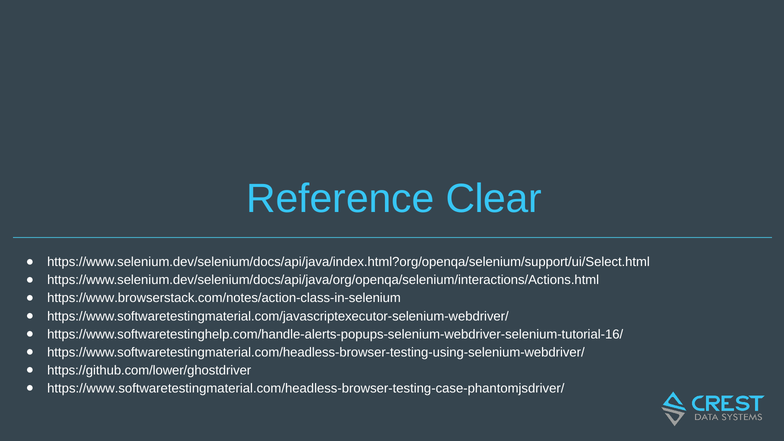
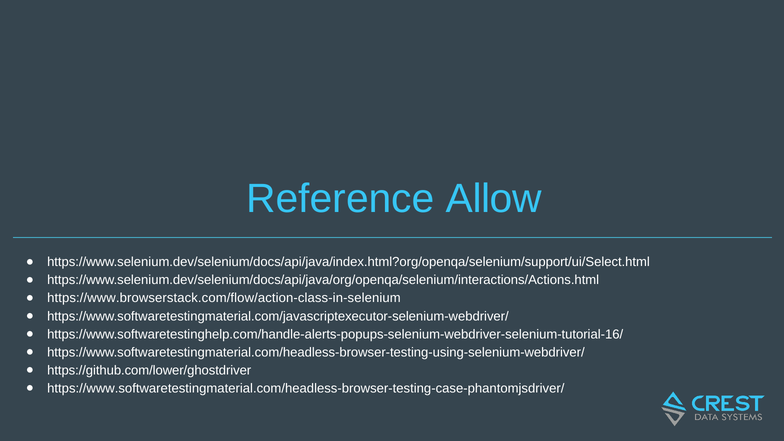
Clear: Clear -> Allow
https://www.browserstack.com/notes/action-class-in-selenium: https://www.browserstack.com/notes/action-class-in-selenium -> https://www.browserstack.com/flow/action-class-in-selenium
